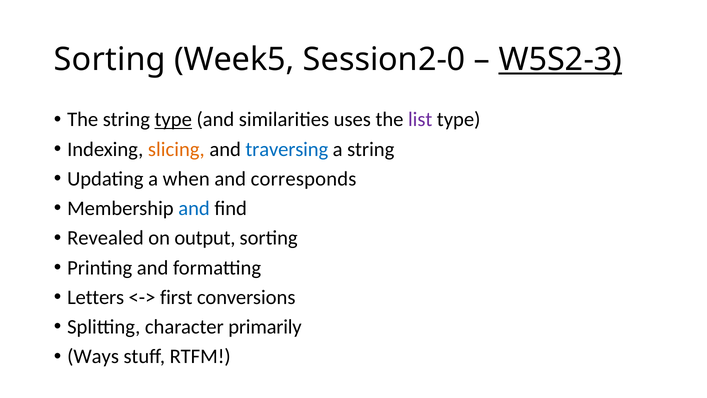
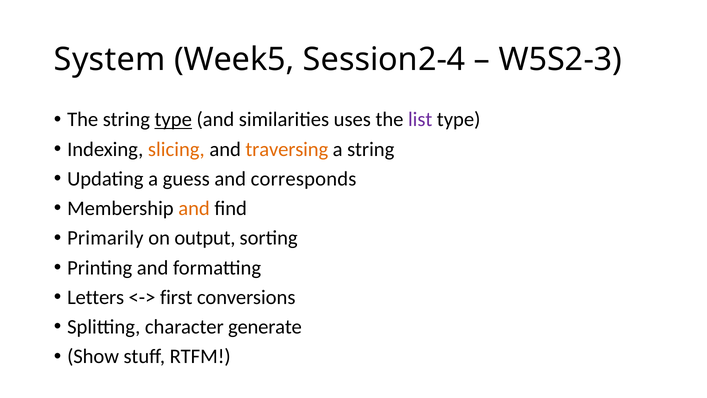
Sorting at (110, 59): Sorting -> System
Session2-0: Session2-0 -> Session2-4
W5S2-3 underline: present -> none
traversing colour: blue -> orange
when: when -> guess
and at (194, 208) colour: blue -> orange
Revealed: Revealed -> Primarily
primarily: primarily -> generate
Ways: Ways -> Show
